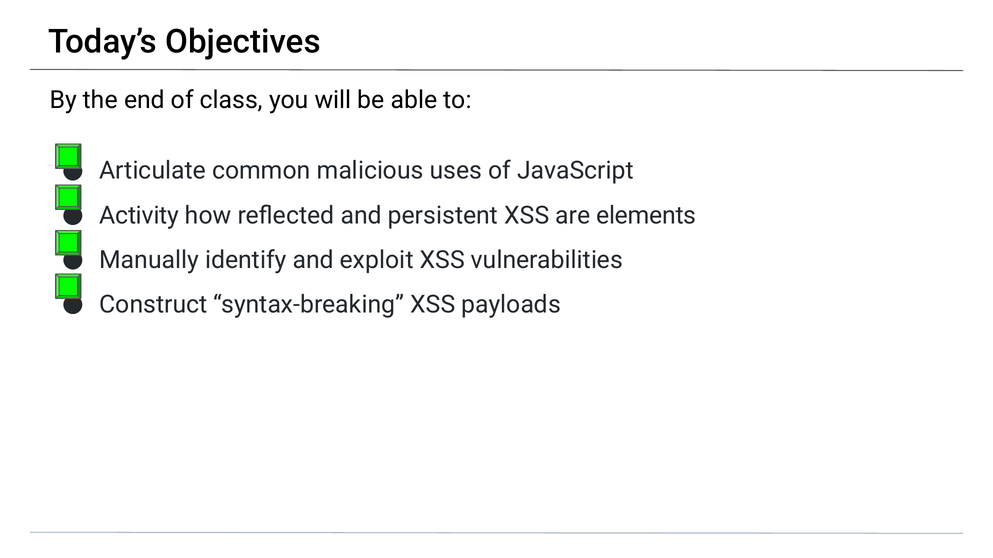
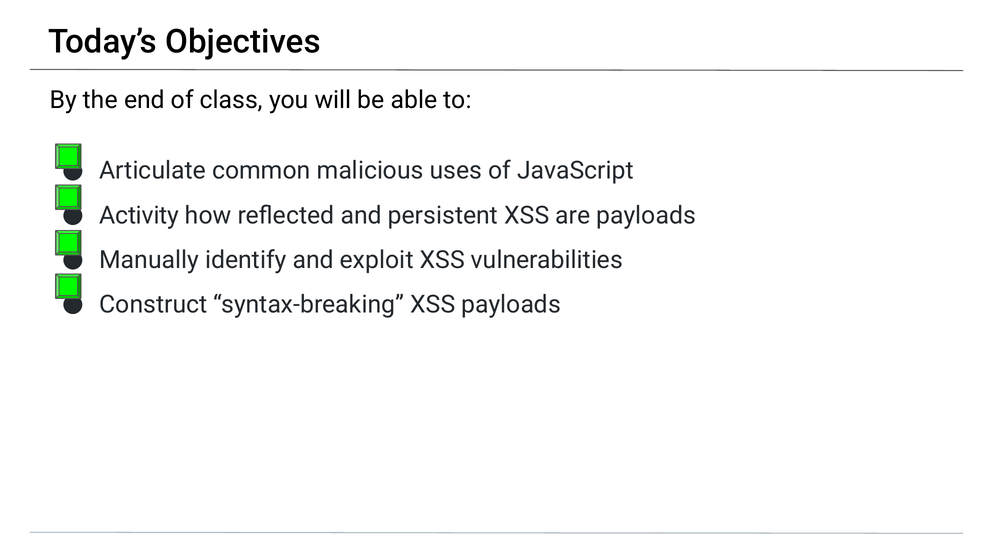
are elements: elements -> payloads
